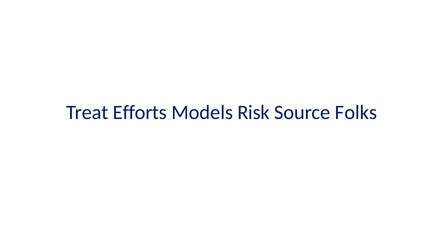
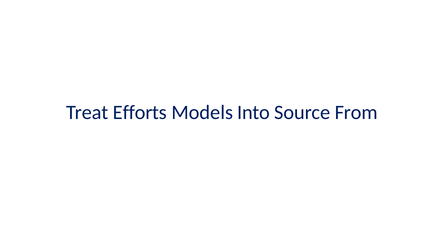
Risk: Risk -> Into
Folks: Folks -> From
